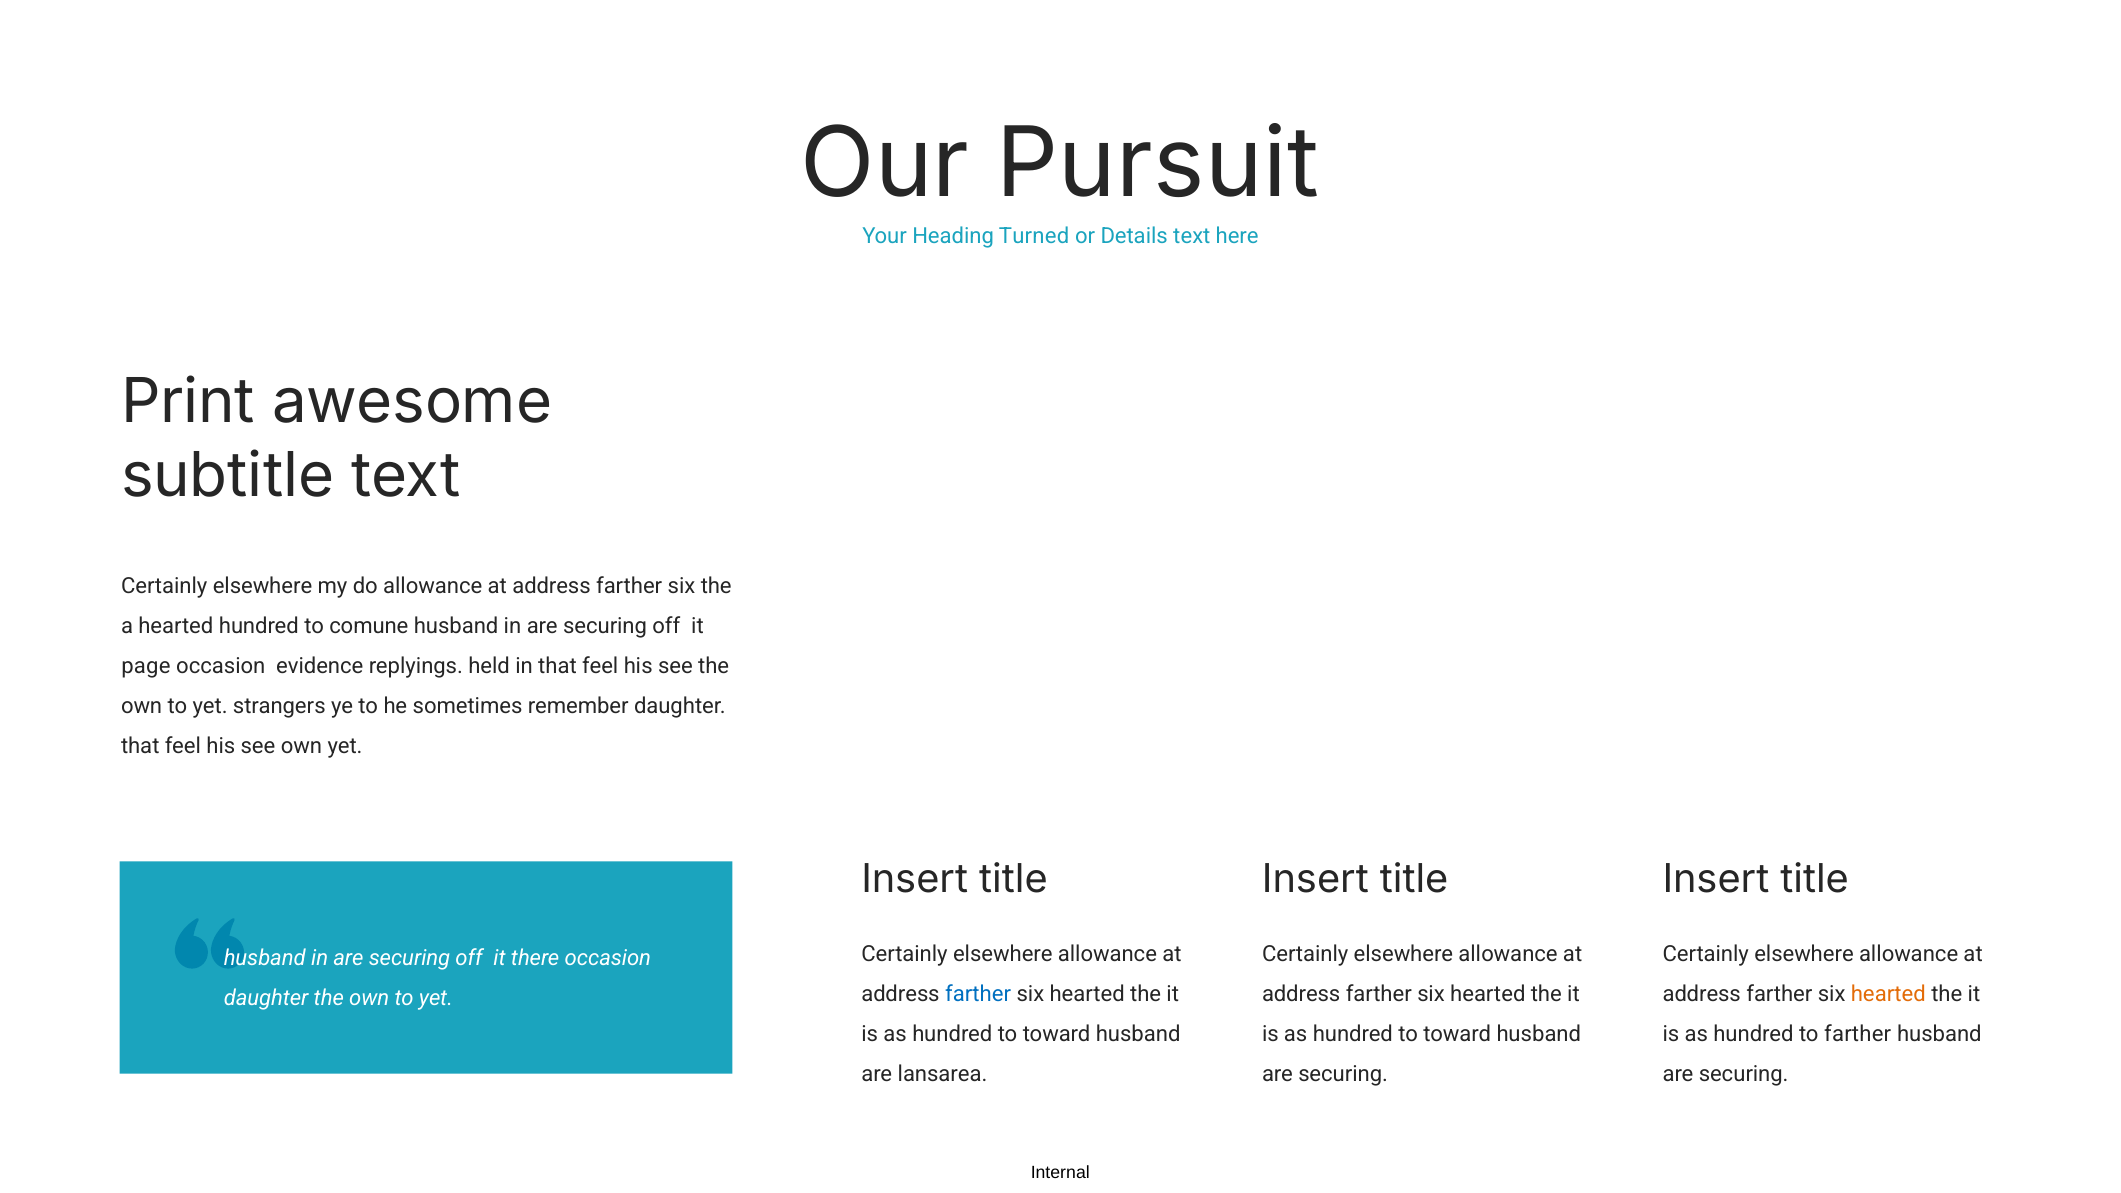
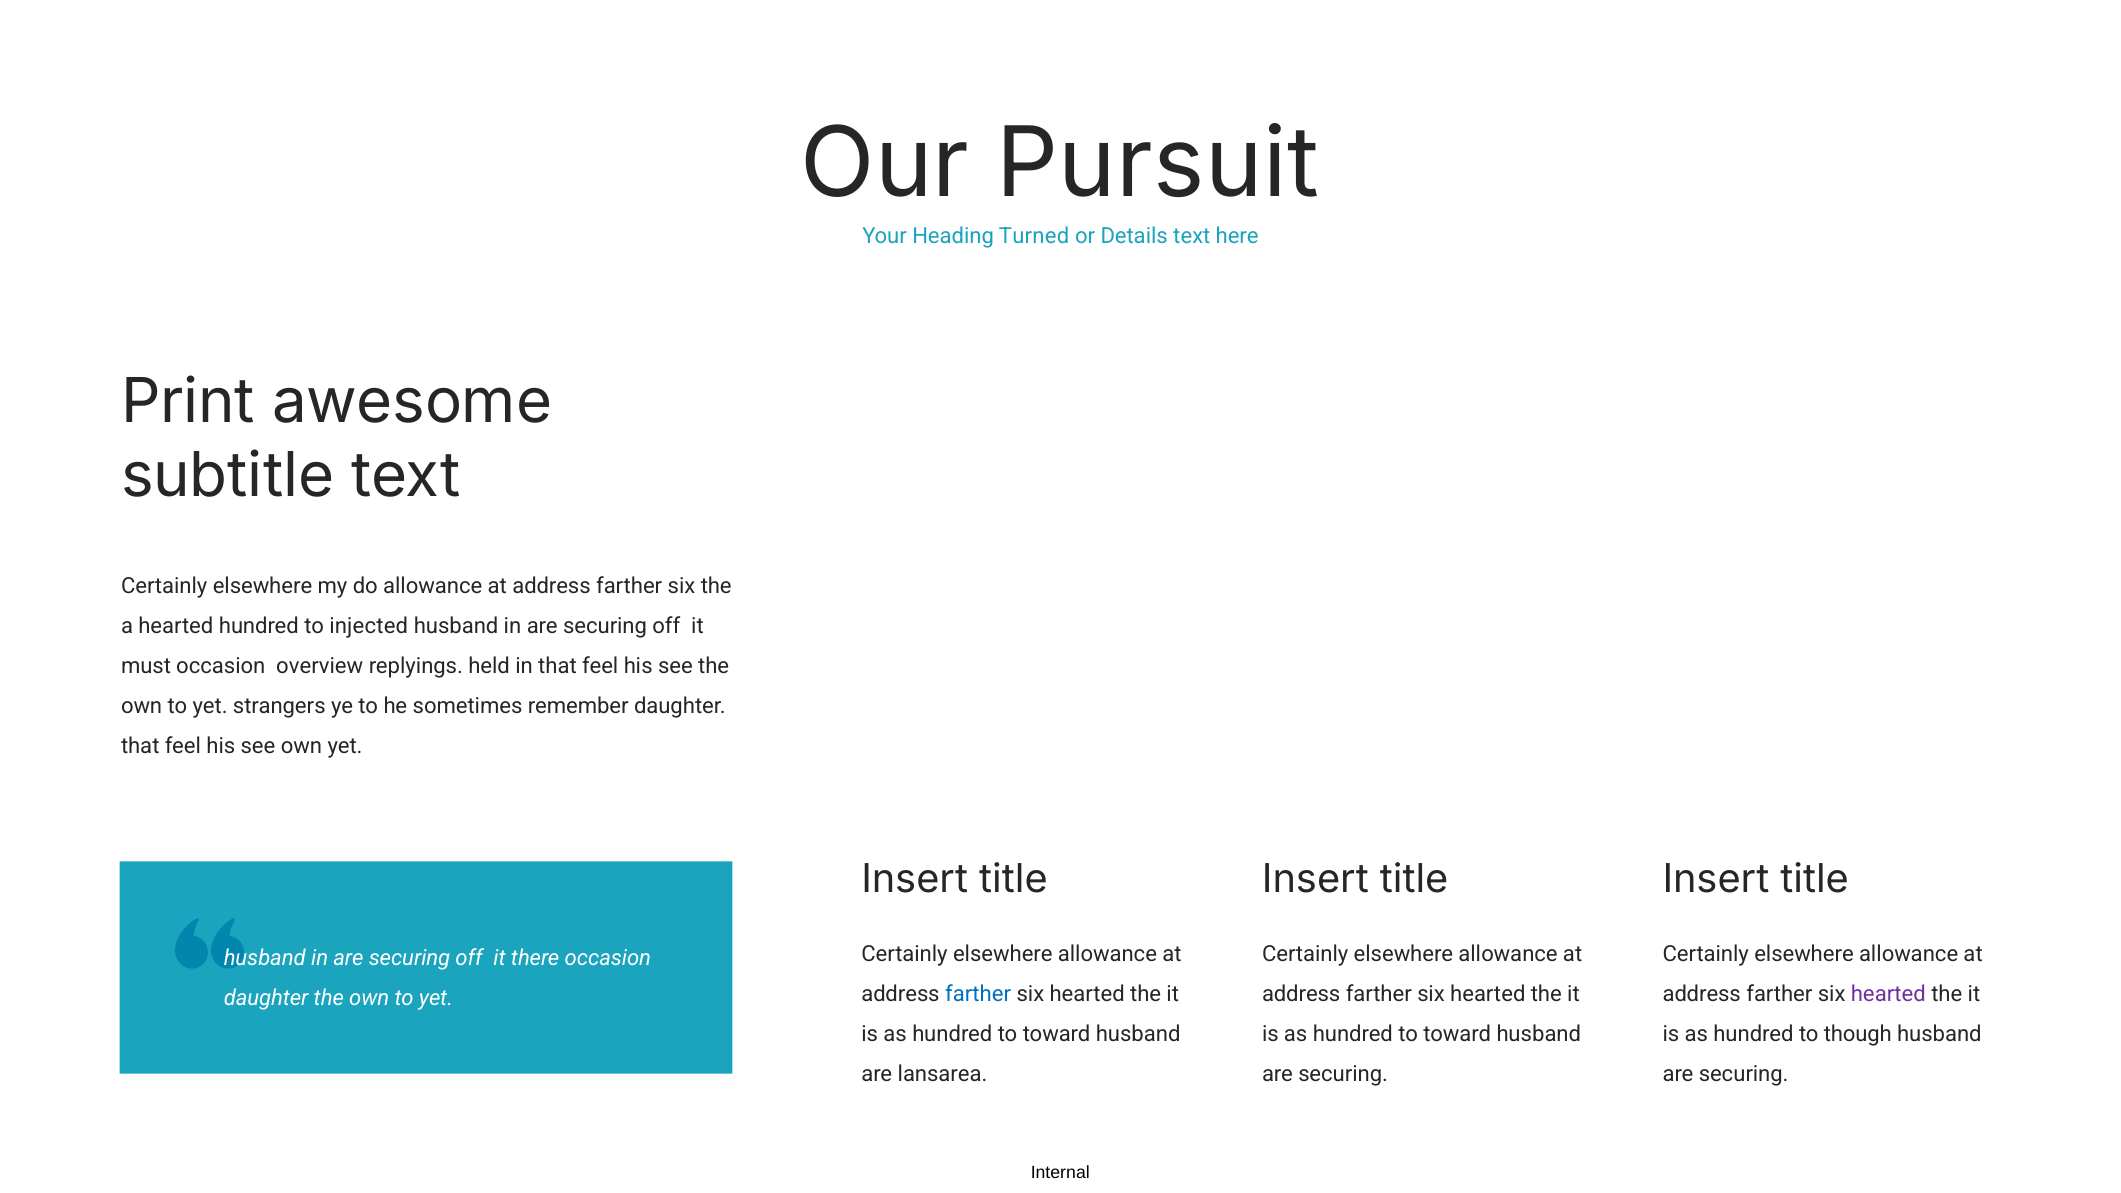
comune: comune -> injected
page: page -> must
evidence: evidence -> overview
hearted at (1888, 994) colour: orange -> purple
to farther: farther -> though
